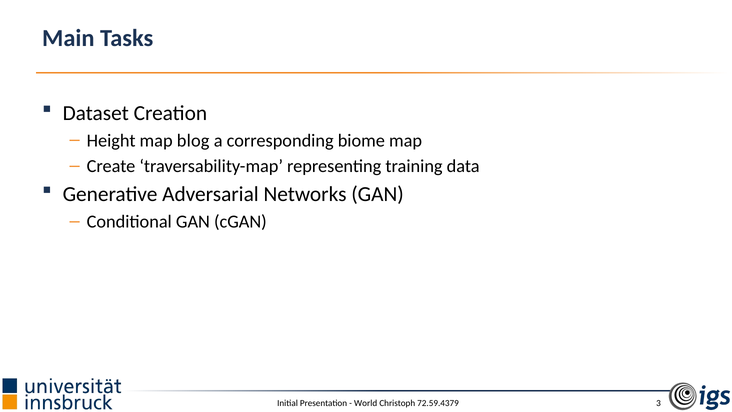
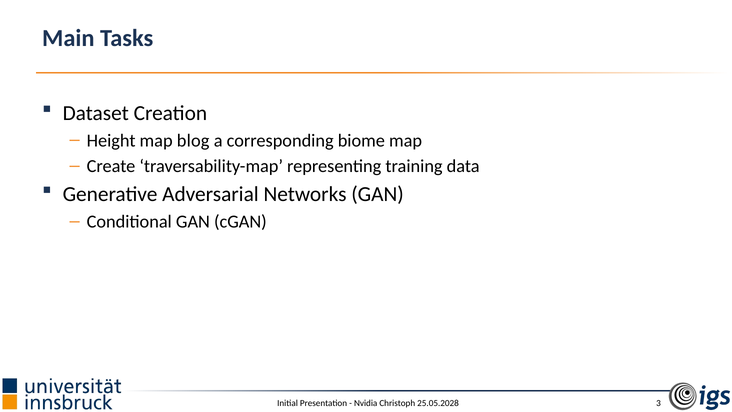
World: World -> Nvidia
72.59.4379: 72.59.4379 -> 25.05.2028
